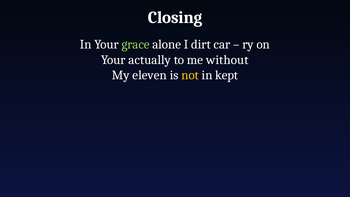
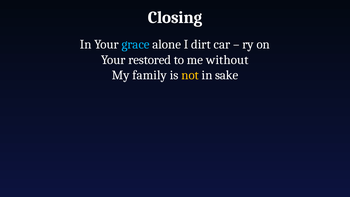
grace colour: light green -> light blue
actually: actually -> restored
eleven: eleven -> family
kept: kept -> sake
